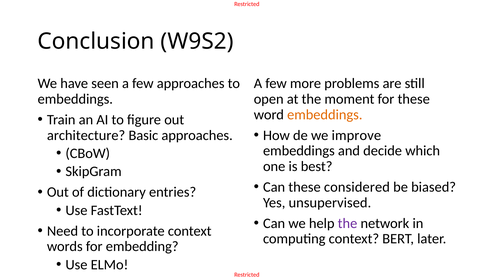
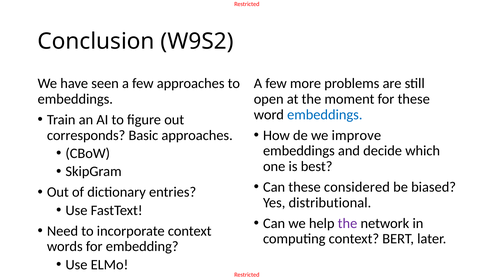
embeddings at (325, 115) colour: orange -> blue
architecture: architecture -> corresponds
unsupervised: unsupervised -> distributional
